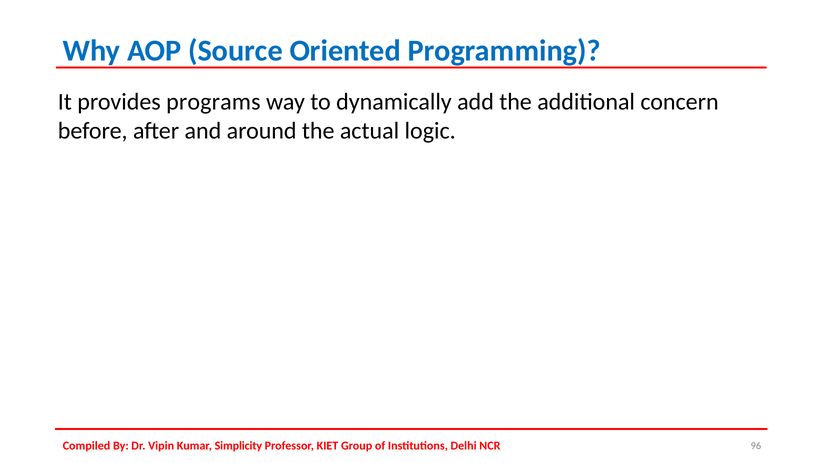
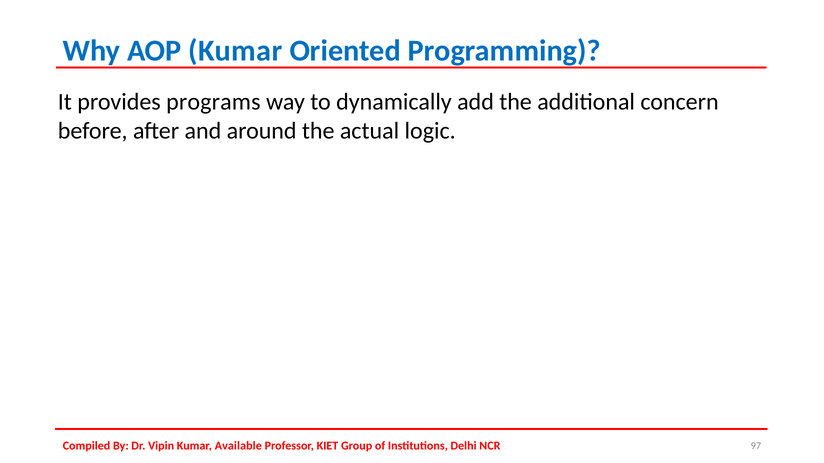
AOP Source: Source -> Kumar
Simplicity: Simplicity -> Available
96: 96 -> 97
